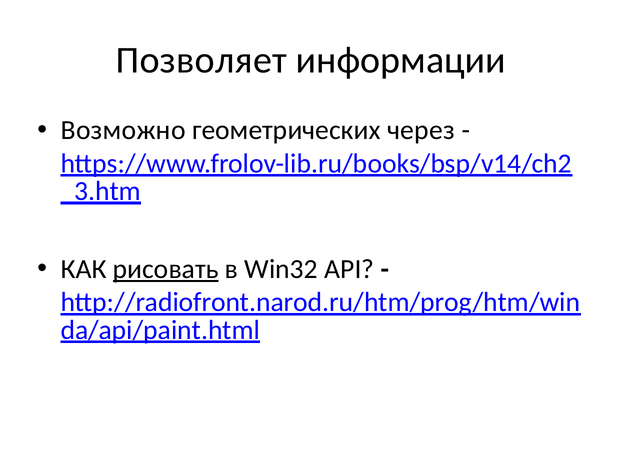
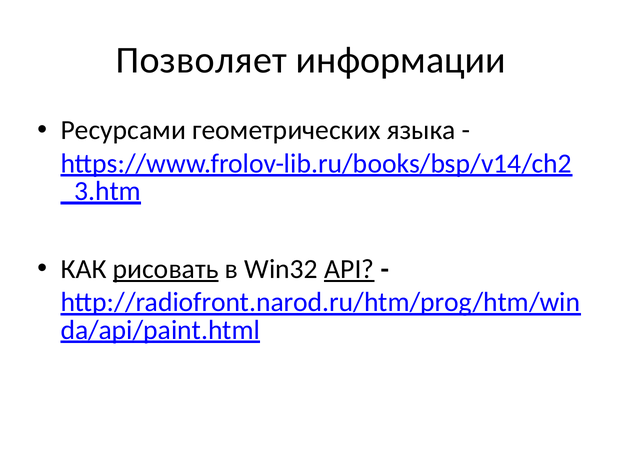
Возможно: Возможно -> Ресурсами
через: через -> языка
API underline: none -> present
